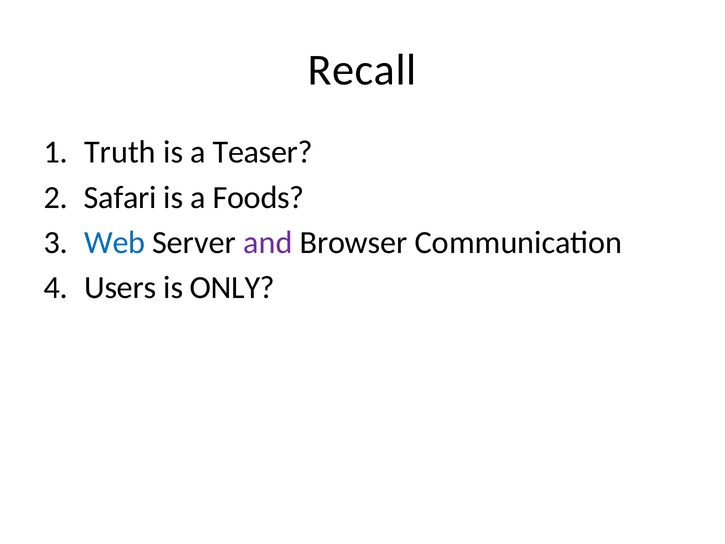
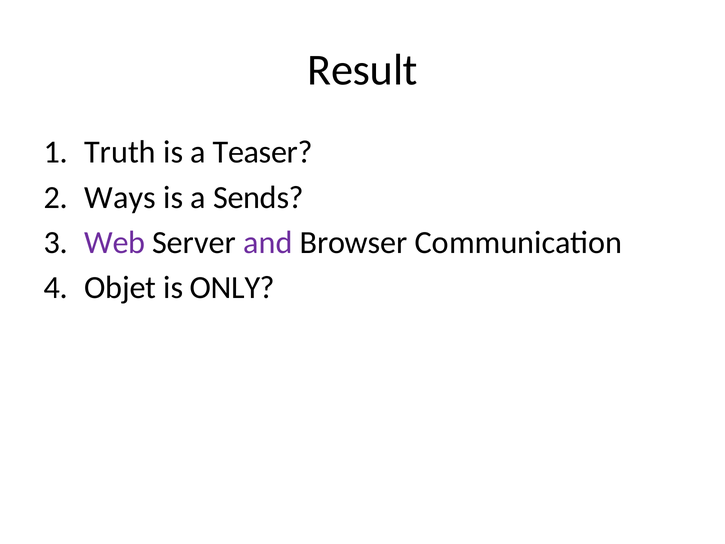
Recall: Recall -> Result
Safari: Safari -> Ways
Foods: Foods -> Sends
Web colour: blue -> purple
Users: Users -> Objet
